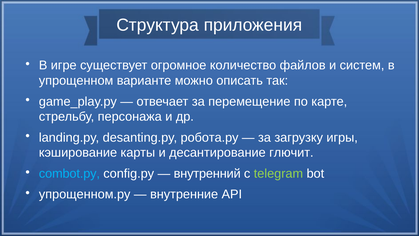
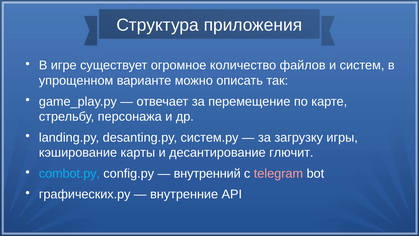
робота.py: робота.py -> систем.py
telegram colour: light green -> pink
упрощенном.py: упрощенном.py -> графических.py
